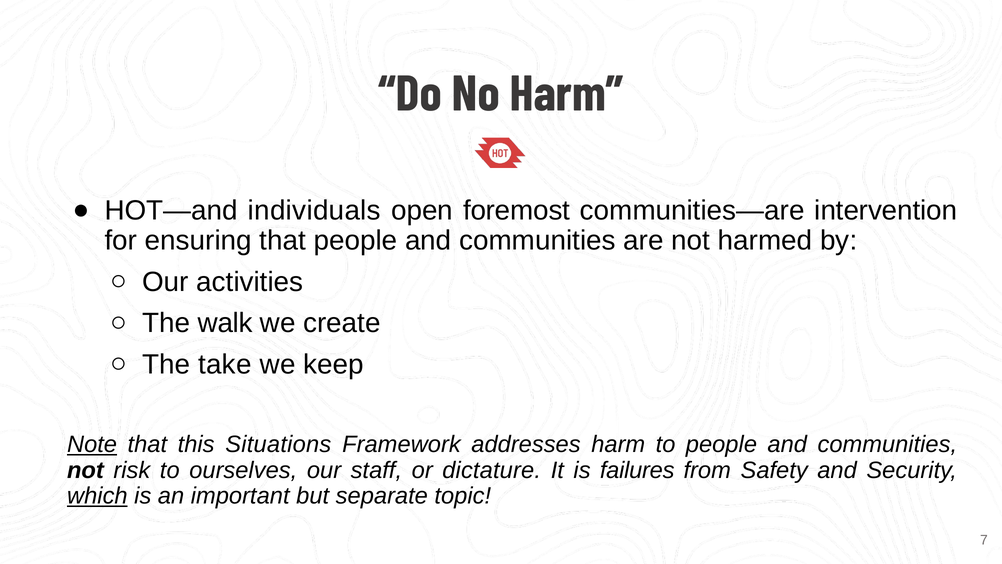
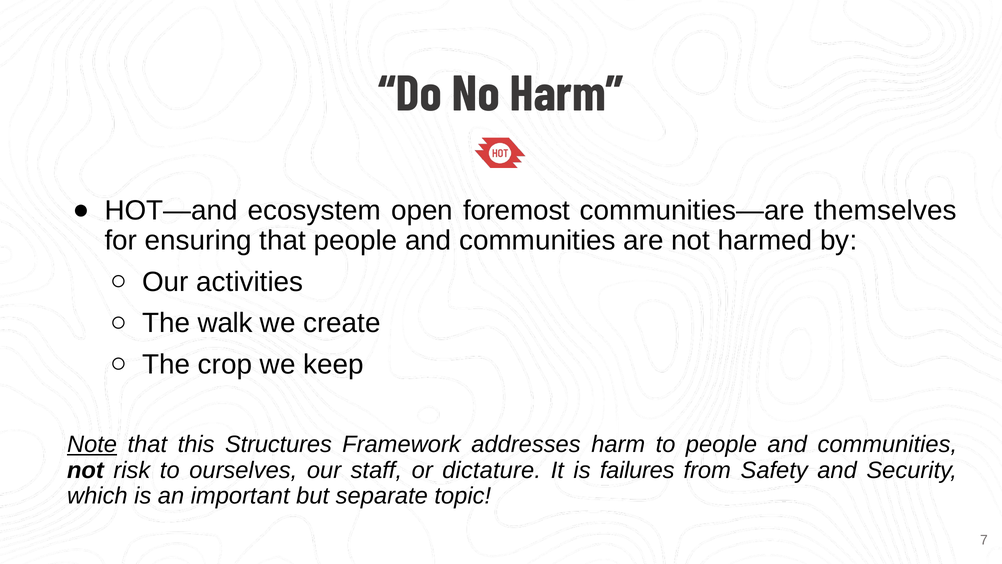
individuals: individuals -> ecosystem
intervention: intervention -> themselves
take: take -> crop
Situations: Situations -> Structures
which underline: present -> none
